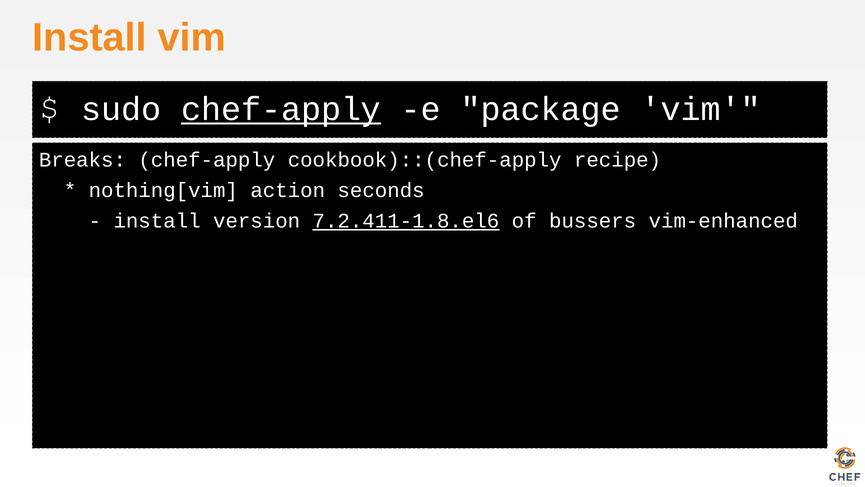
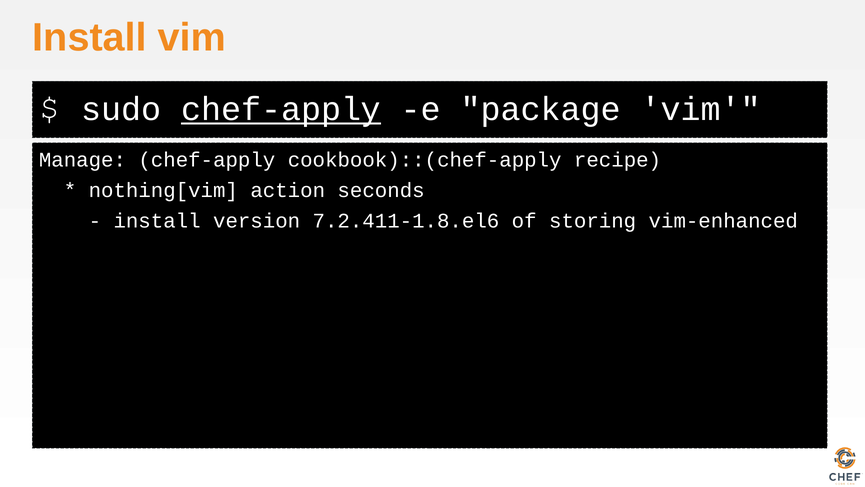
Breaks: Breaks -> Manage
7.2.411-1.8.el6 underline: present -> none
bussers: bussers -> storing
